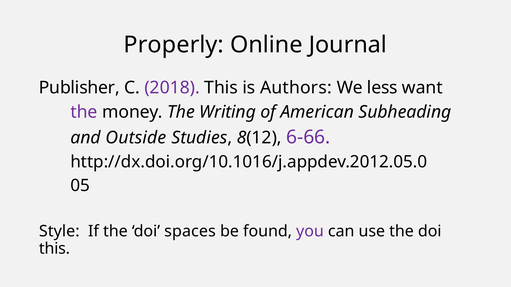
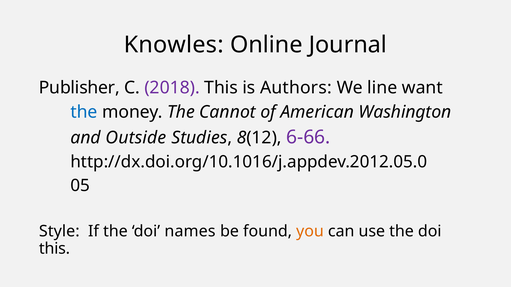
Properly: Properly -> Knowles
less: less -> line
the at (84, 112) colour: purple -> blue
Writing: Writing -> Cannot
Subheading: Subheading -> Washington
spaces: spaces -> names
you colour: purple -> orange
